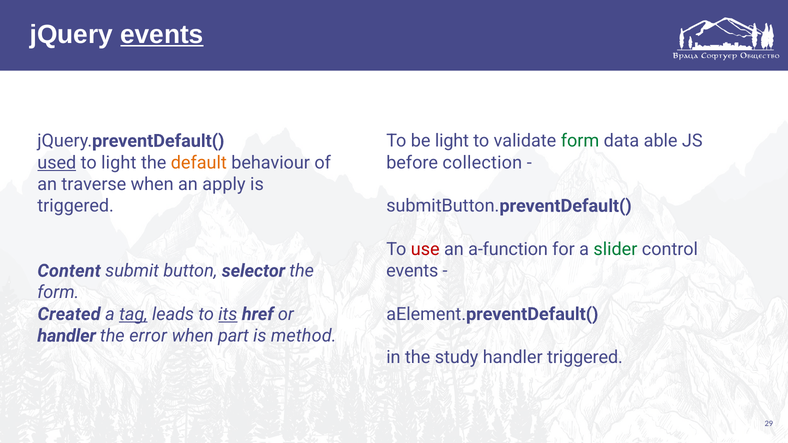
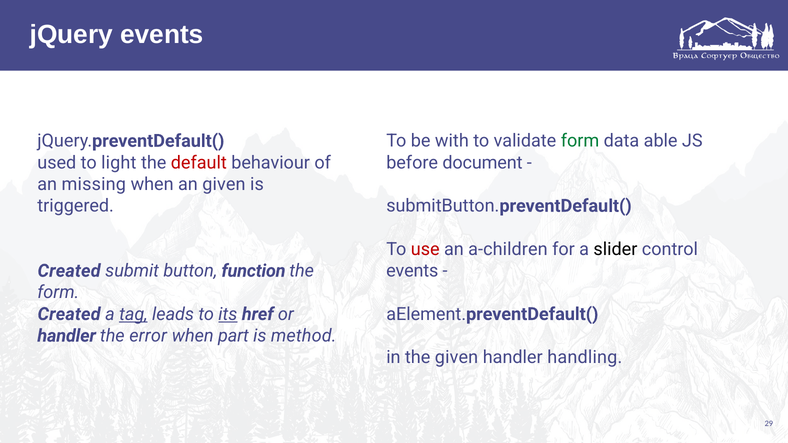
events at (162, 34) underline: present -> none
be light: light -> with
used underline: present -> none
default colour: orange -> red
collection: collection -> document
traverse: traverse -> missing
an apply: apply -> given
a-function: a-function -> a-children
slider colour: green -> black
Content at (69, 271): Content -> Created
selector: selector -> function
the study: study -> given
handler triggered: triggered -> handling
